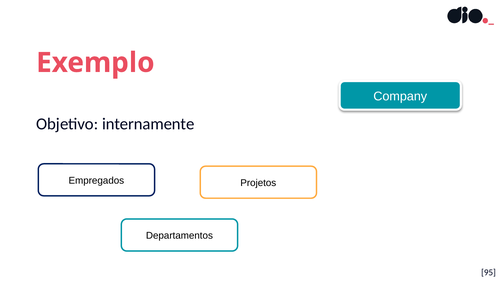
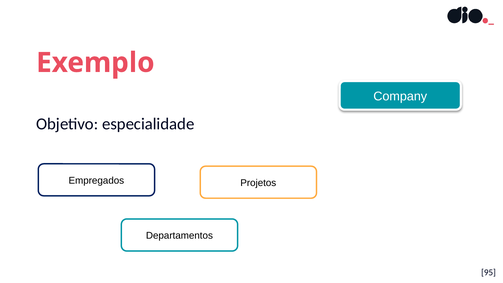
internamente: internamente -> especialidade
